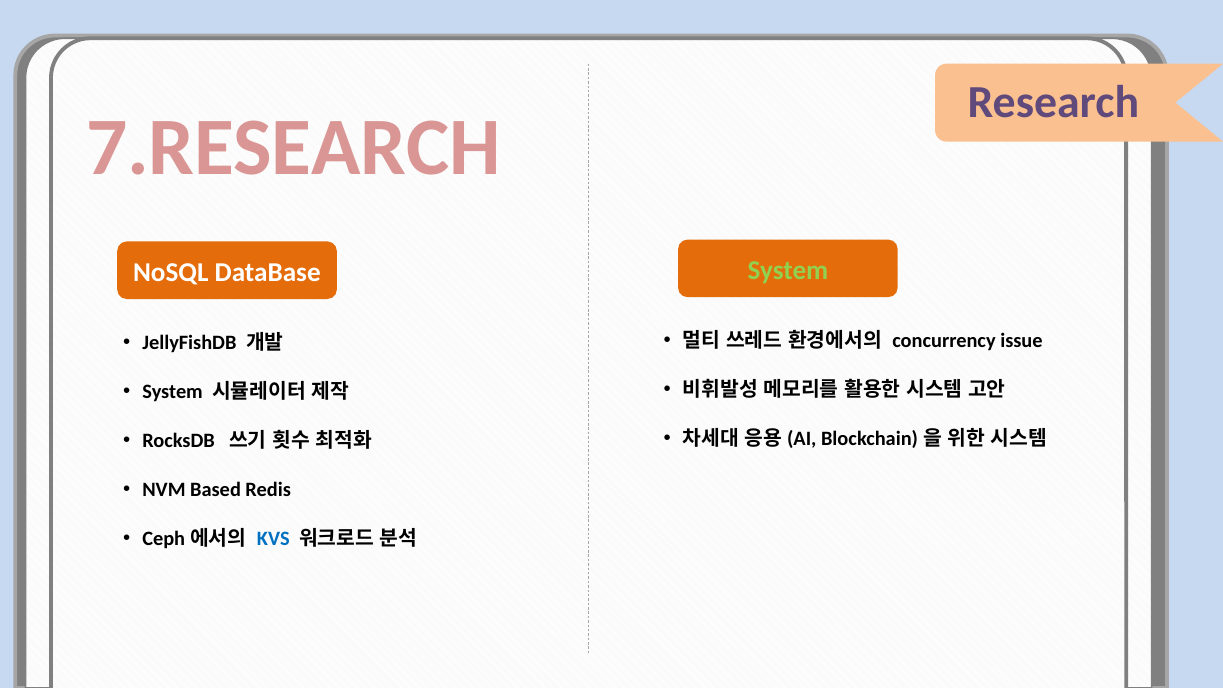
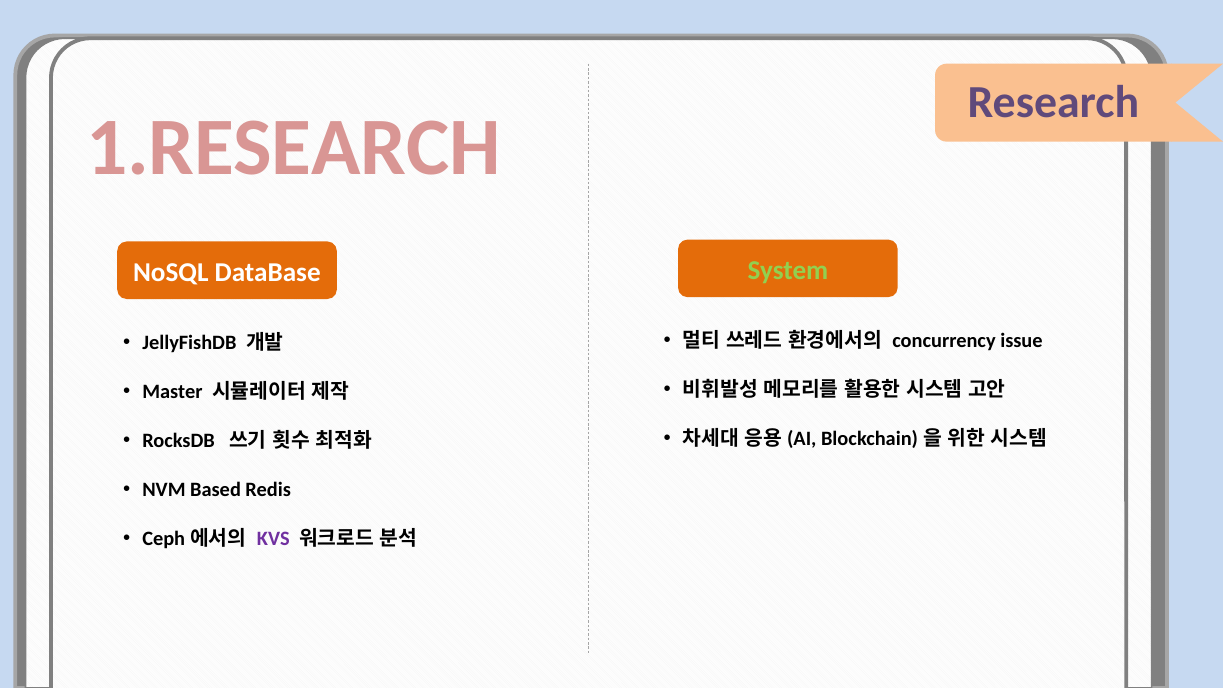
7.RESEARCH: 7.RESEARCH -> 1.RESEARCH
System at (173, 392): System -> Master
KVS colour: blue -> purple
